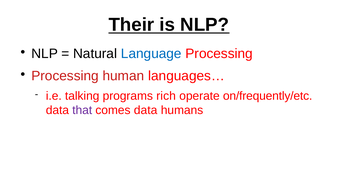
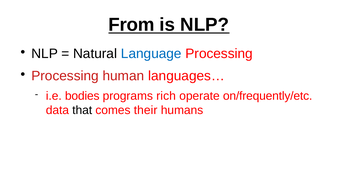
Their: Their -> From
talking: talking -> bodies
that colour: purple -> black
comes data: data -> their
